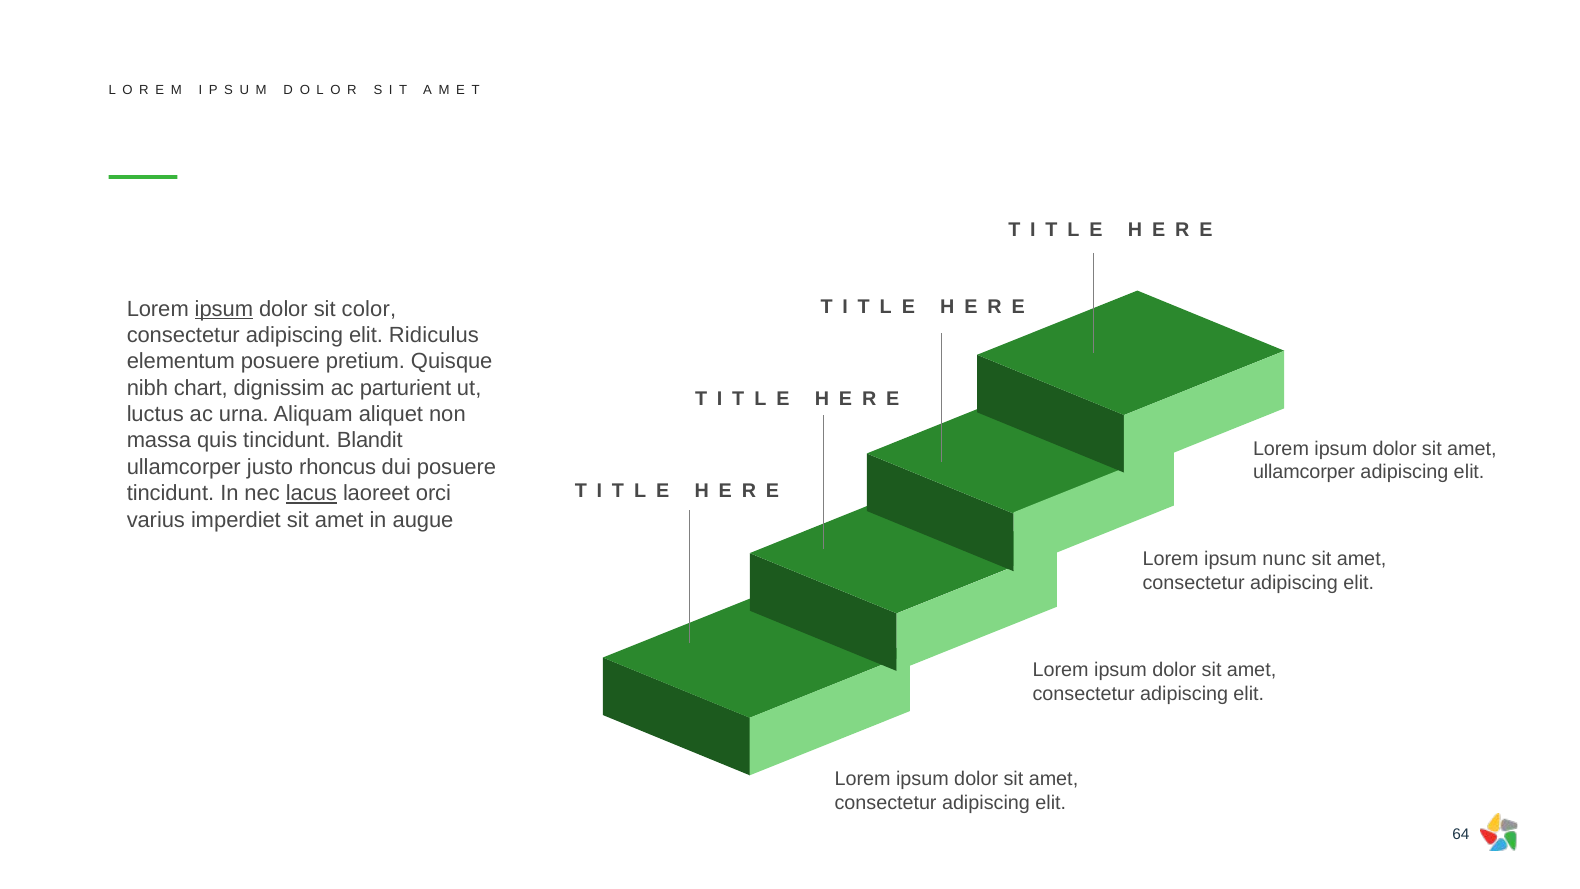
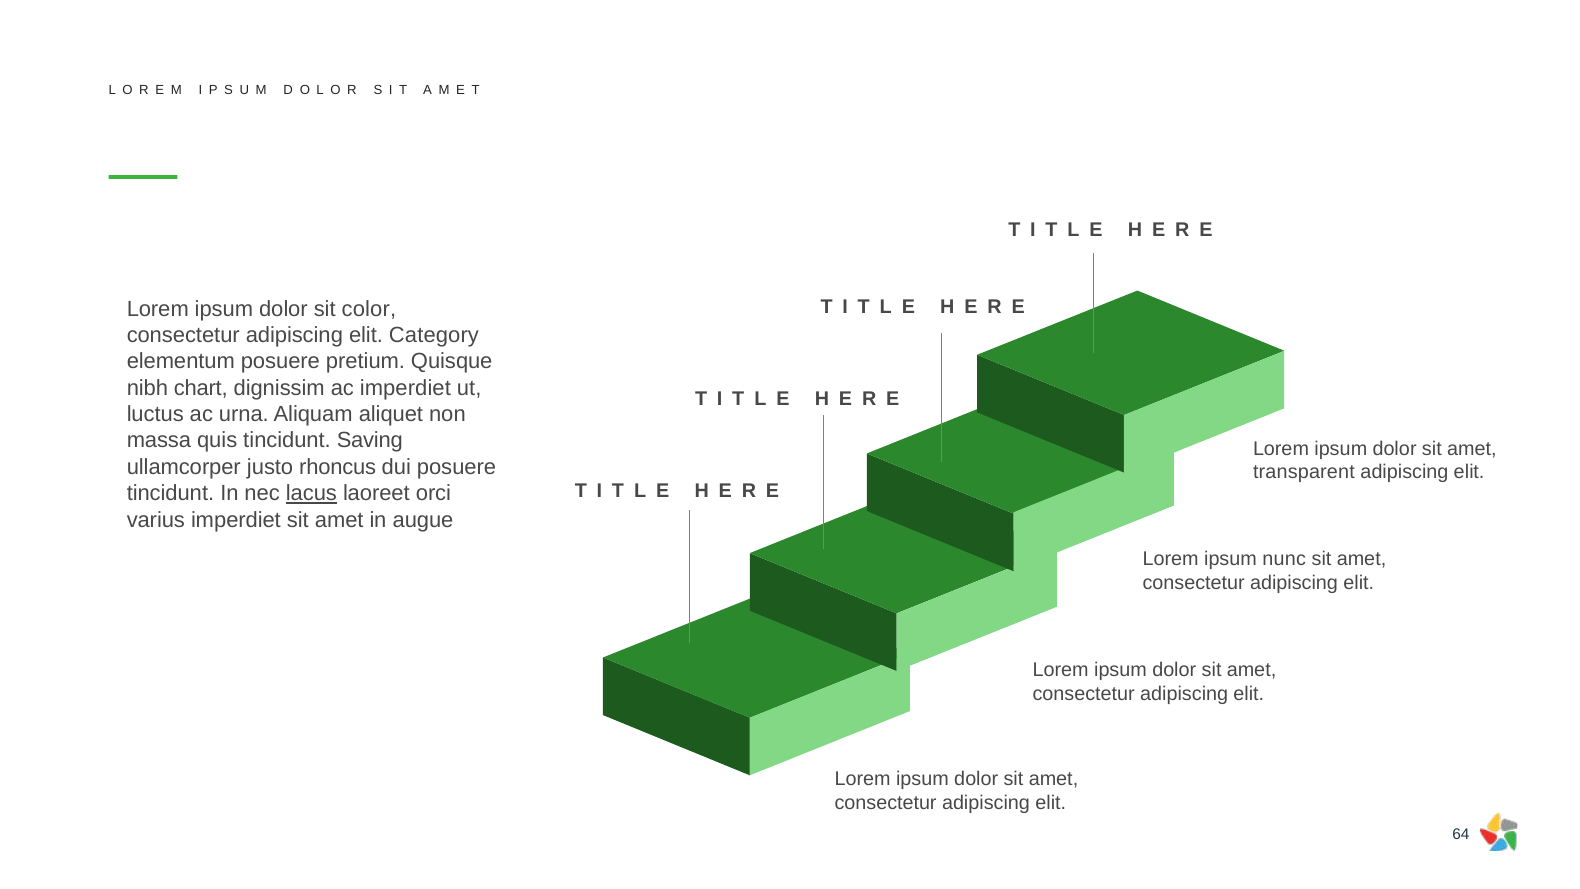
ipsum at (224, 309) underline: present -> none
Ridiculus: Ridiculus -> Category
ac parturient: parturient -> imperdiet
Blandit: Blandit -> Saving
ullamcorper at (1304, 472): ullamcorper -> transparent
